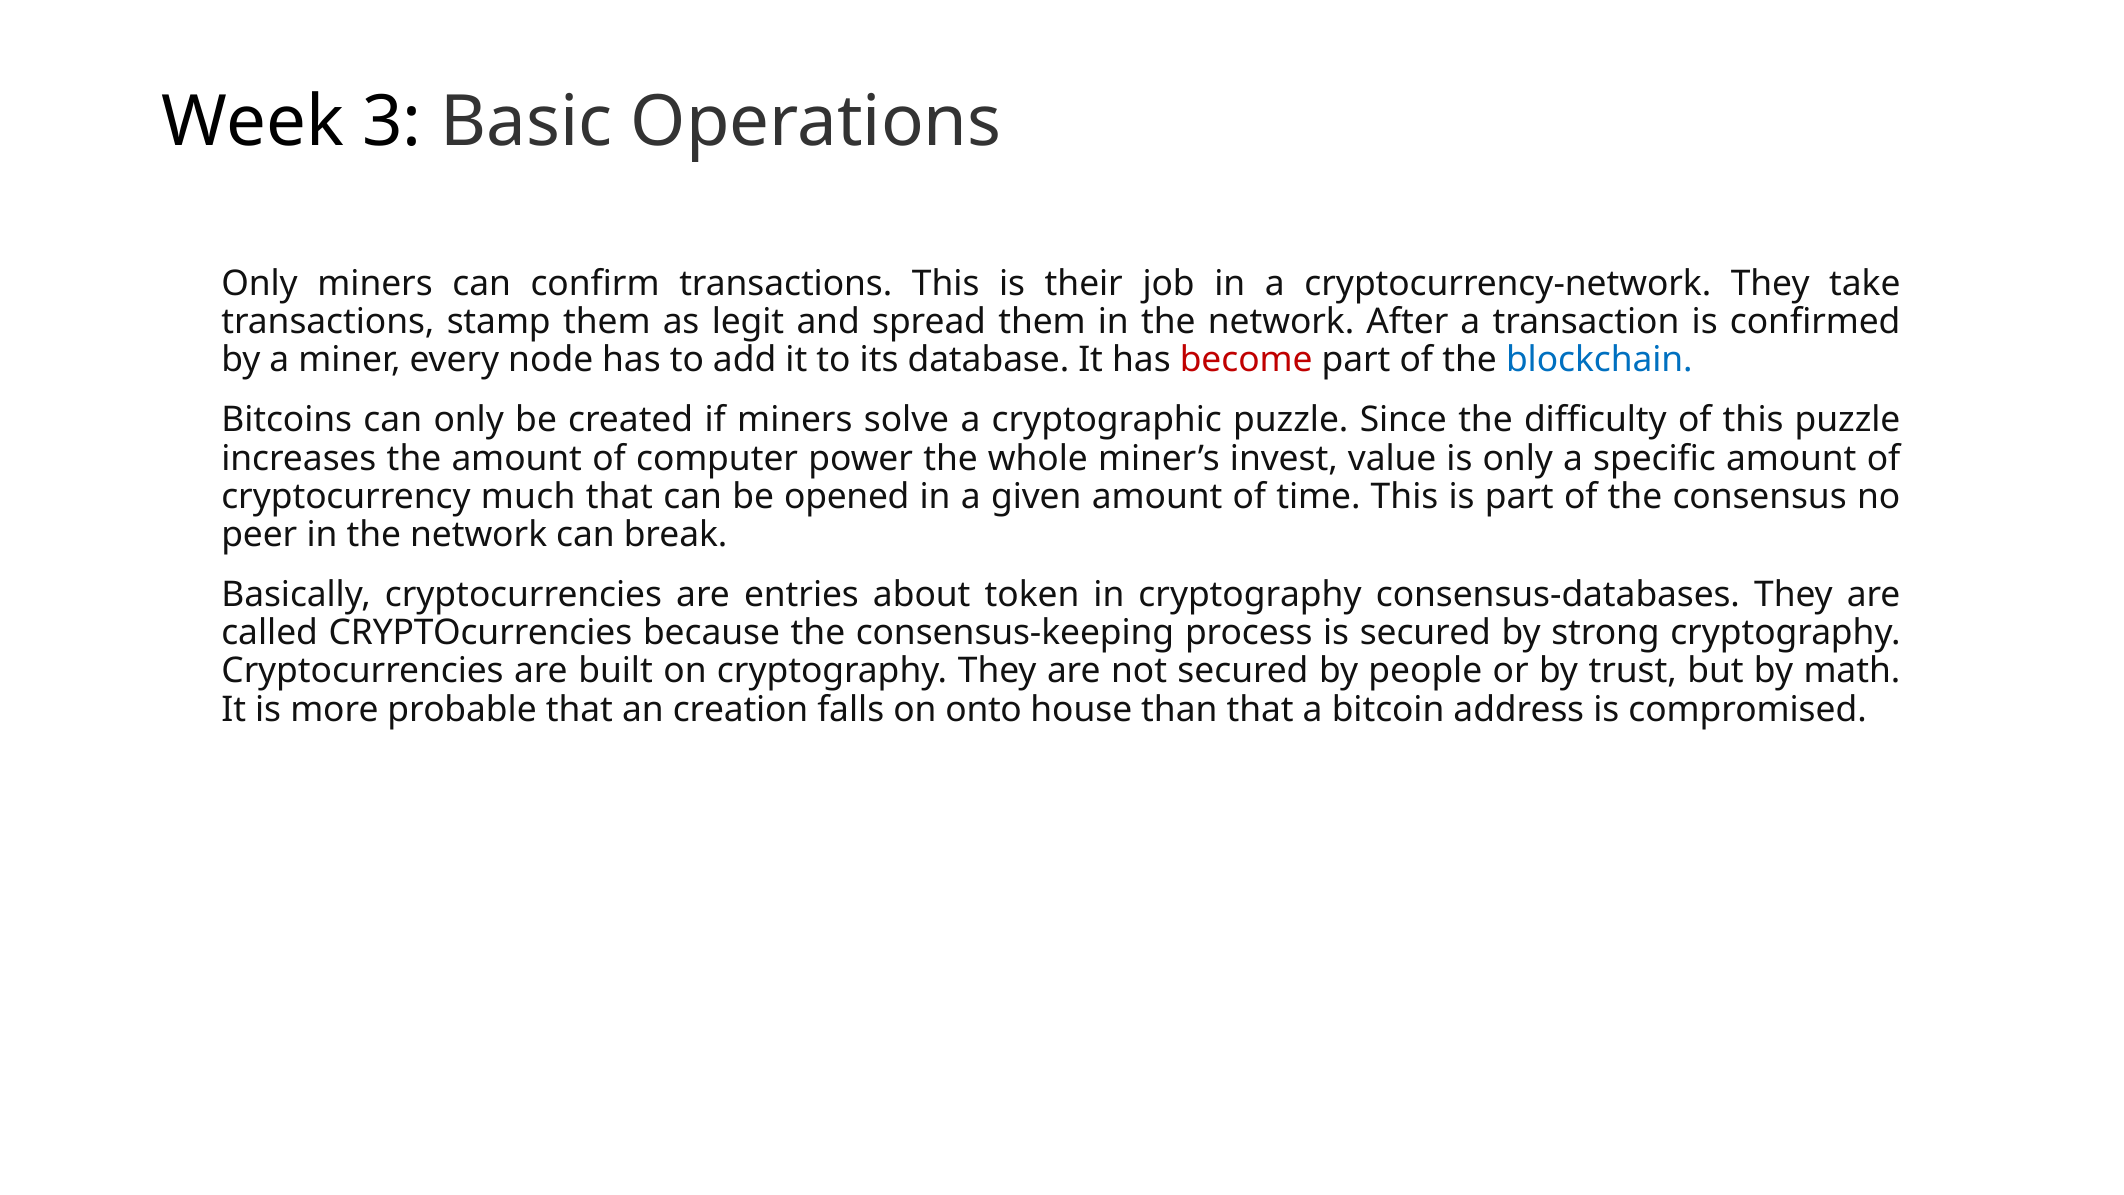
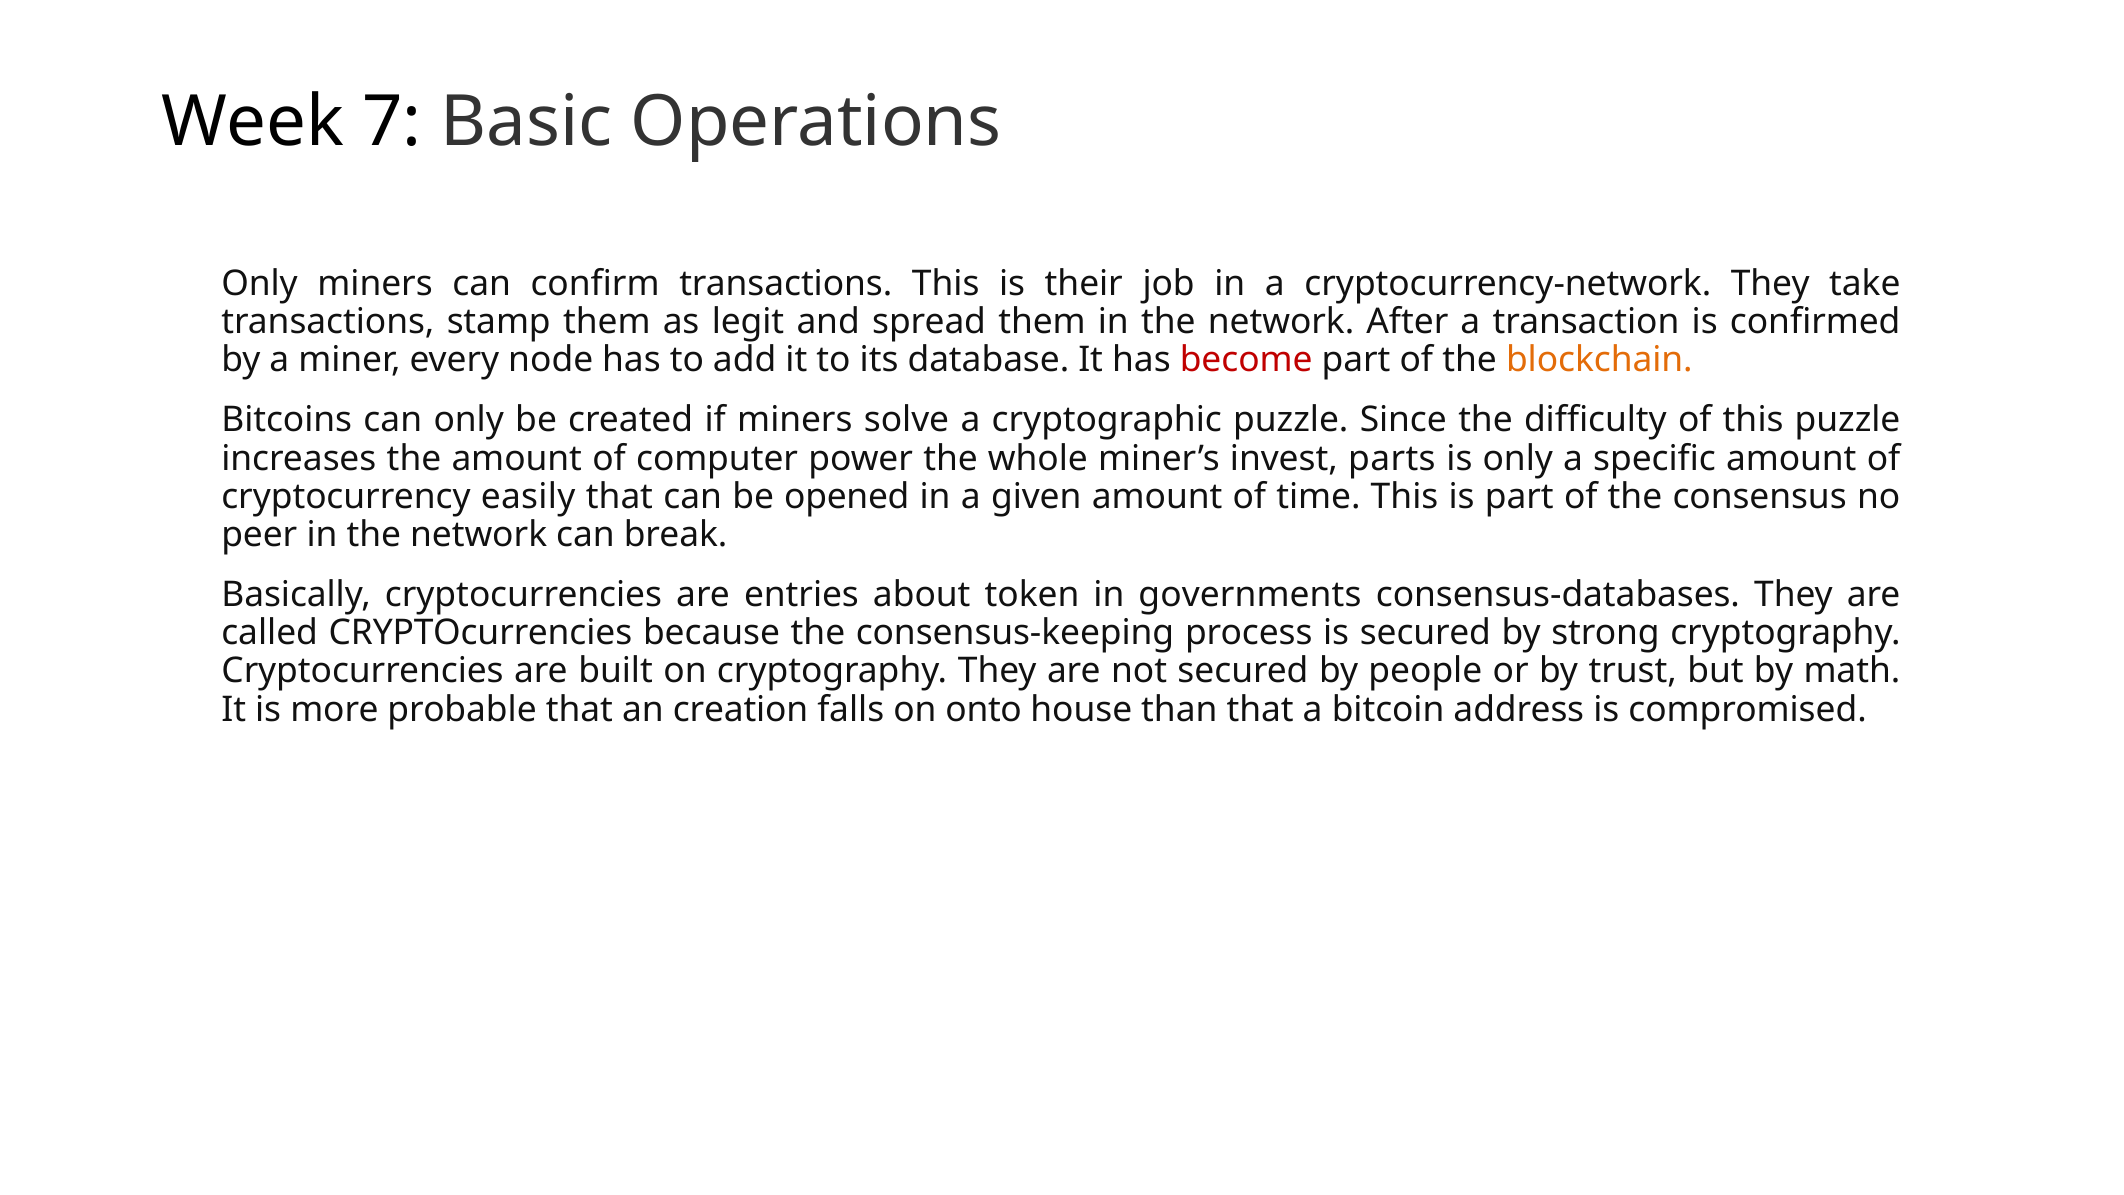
3: 3 -> 7
blockchain colour: blue -> orange
value: value -> parts
much: much -> easily
in cryptography: cryptography -> governments
